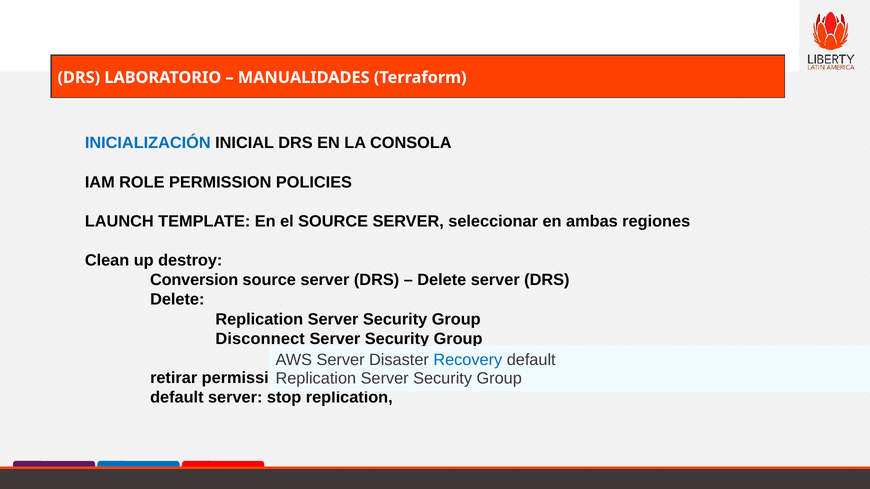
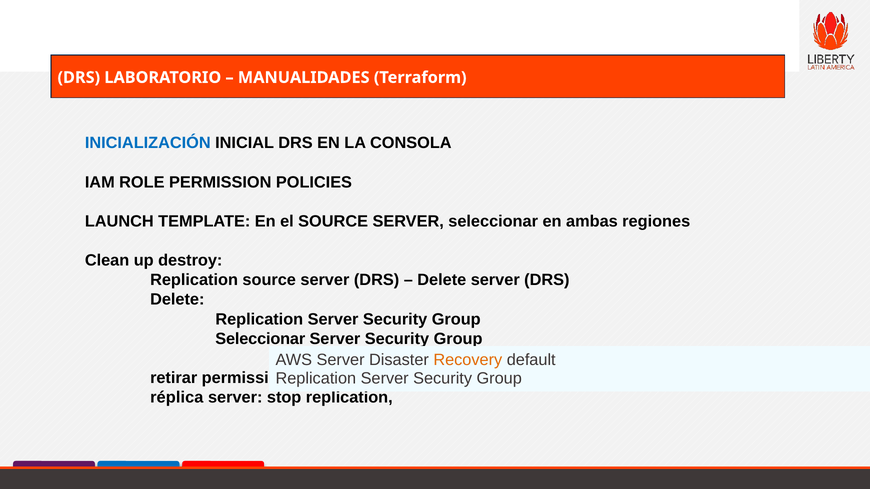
Conversion at (194, 280): Conversion -> Replication
Disconnect at (260, 339): Disconnect -> Seleccionar
Recovery colour: blue -> orange
default at (177, 398): default -> réplica
